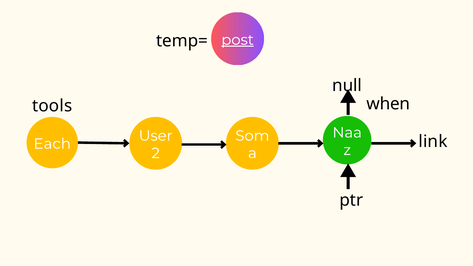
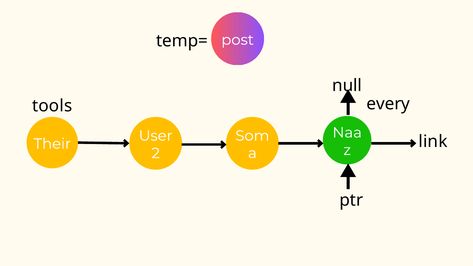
post underline: present -> none
when: when -> every
Each: Each -> Their
